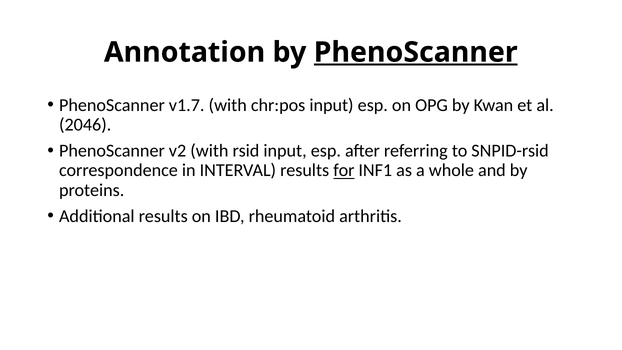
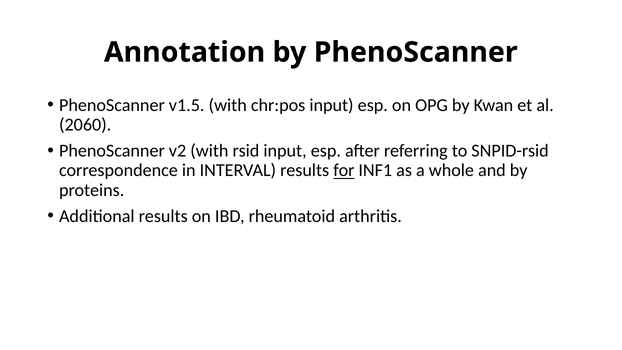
PhenoScanner at (416, 52) underline: present -> none
v1.7: v1.7 -> v1.5
2046: 2046 -> 2060
